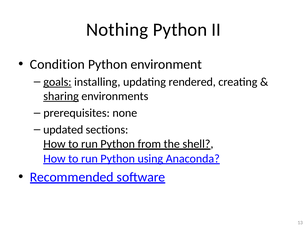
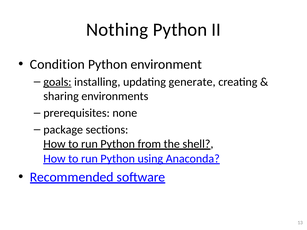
rendered: rendered -> generate
sharing underline: present -> none
updated: updated -> package
